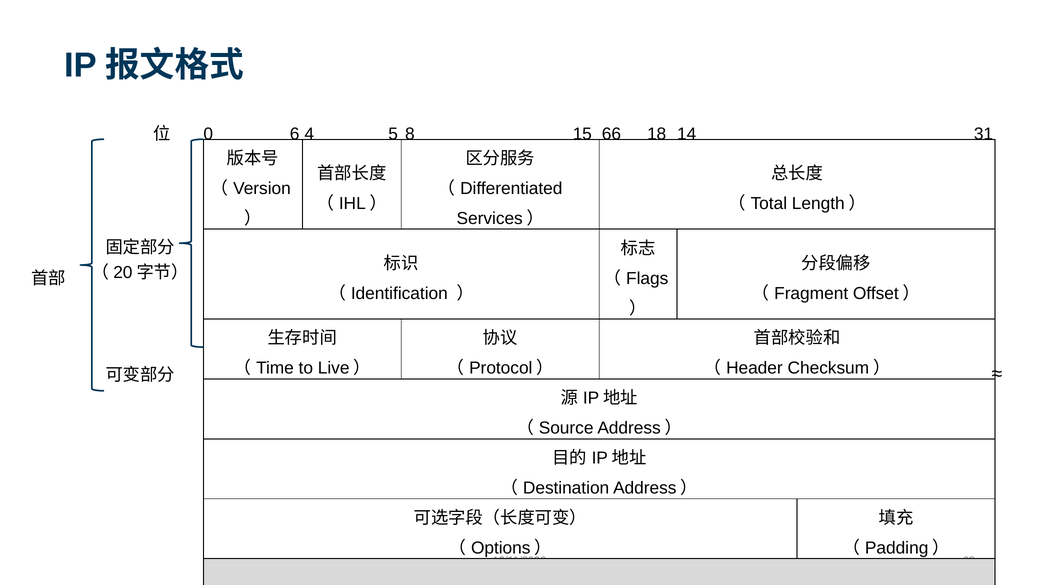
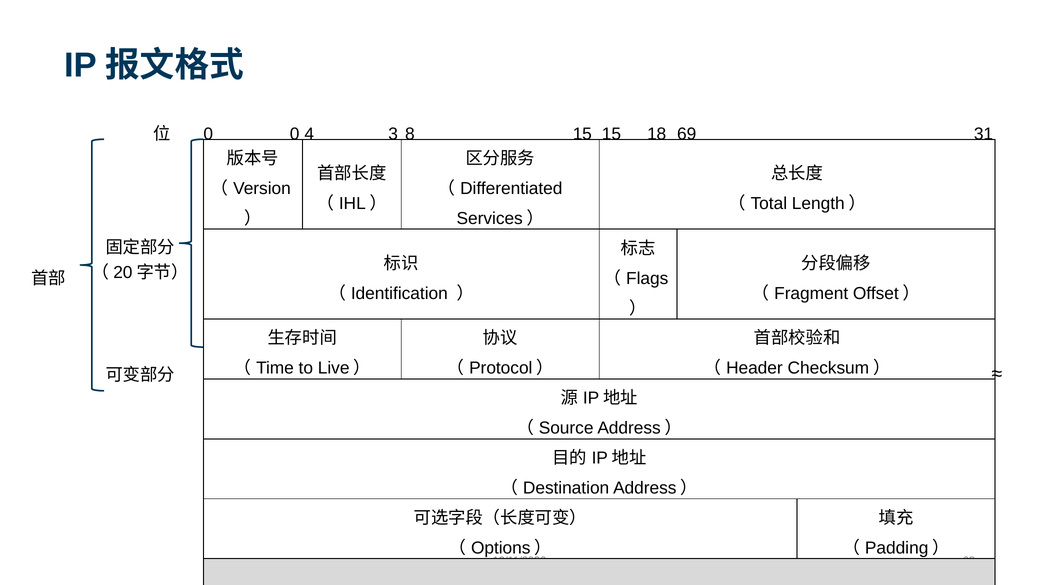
6 at (295, 134): 6 -> 0
5: 5 -> 3
15 66: 66 -> 15
14: 14 -> 69
